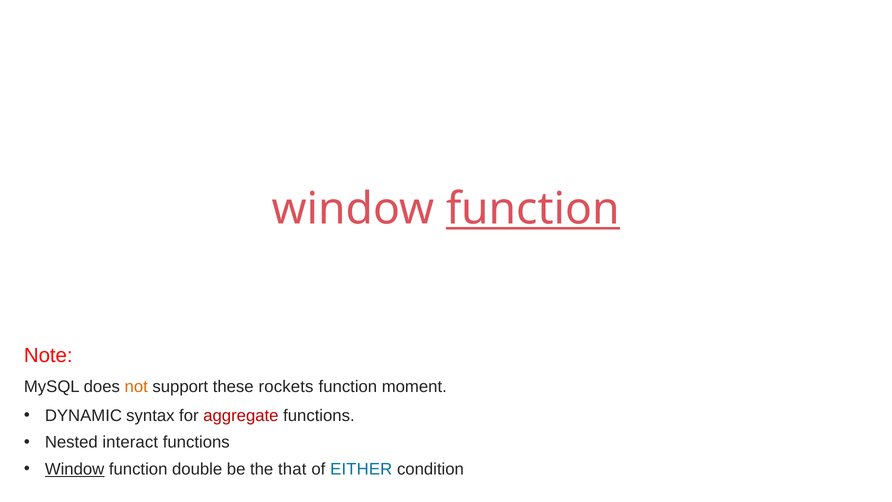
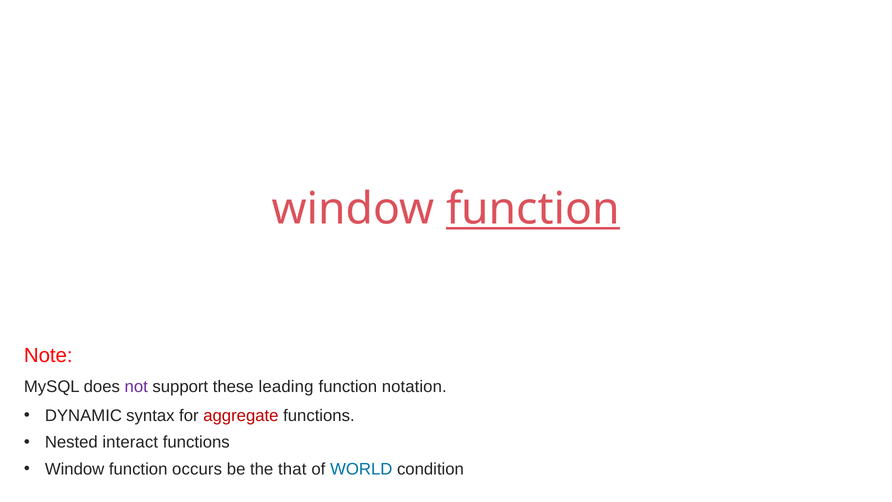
not colour: orange -> purple
rockets: rockets -> leading
moment: moment -> notation
Window at (75, 469) underline: present -> none
double: double -> occurs
EITHER: EITHER -> WORLD
